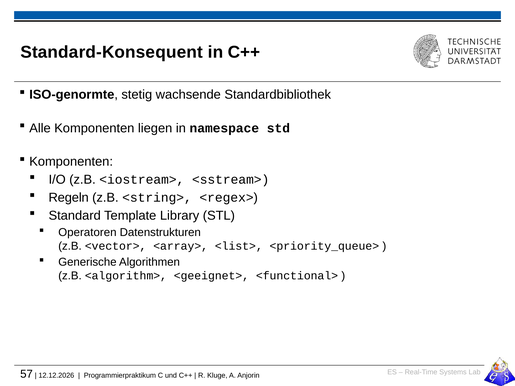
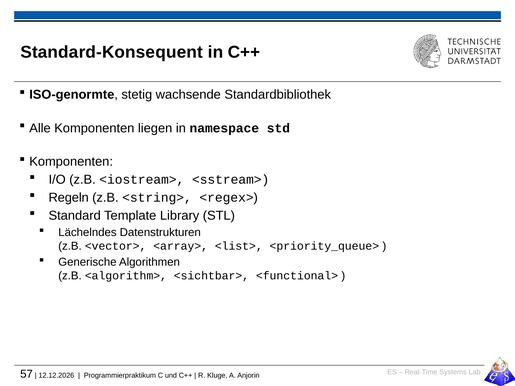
Operatoren: Operatoren -> Lächelndes
<geeignet>: <geeignet> -> <sichtbar>
